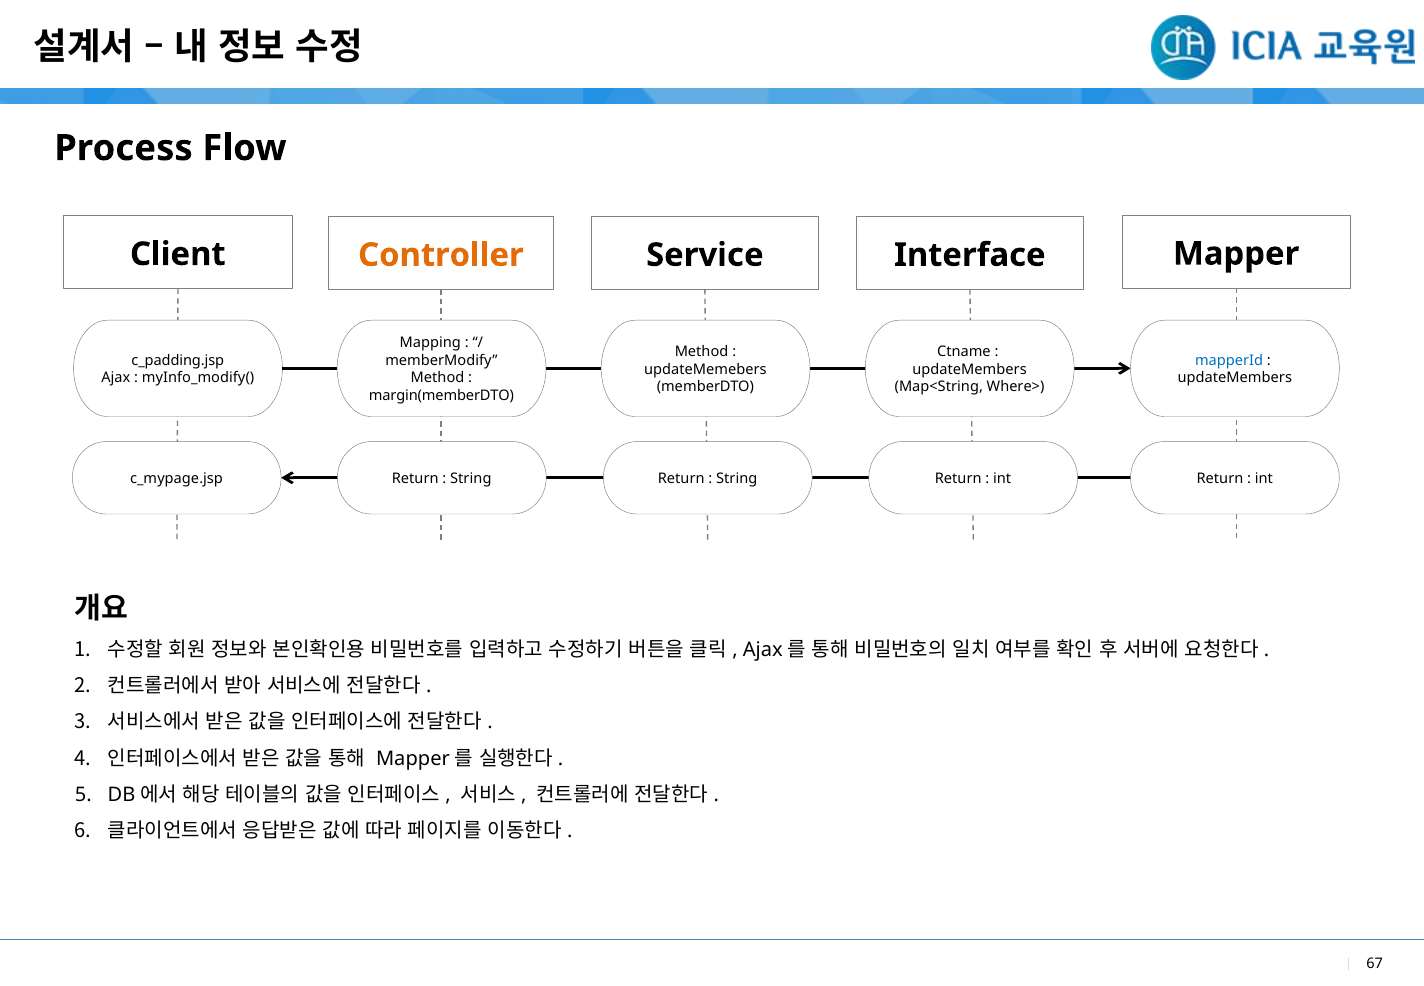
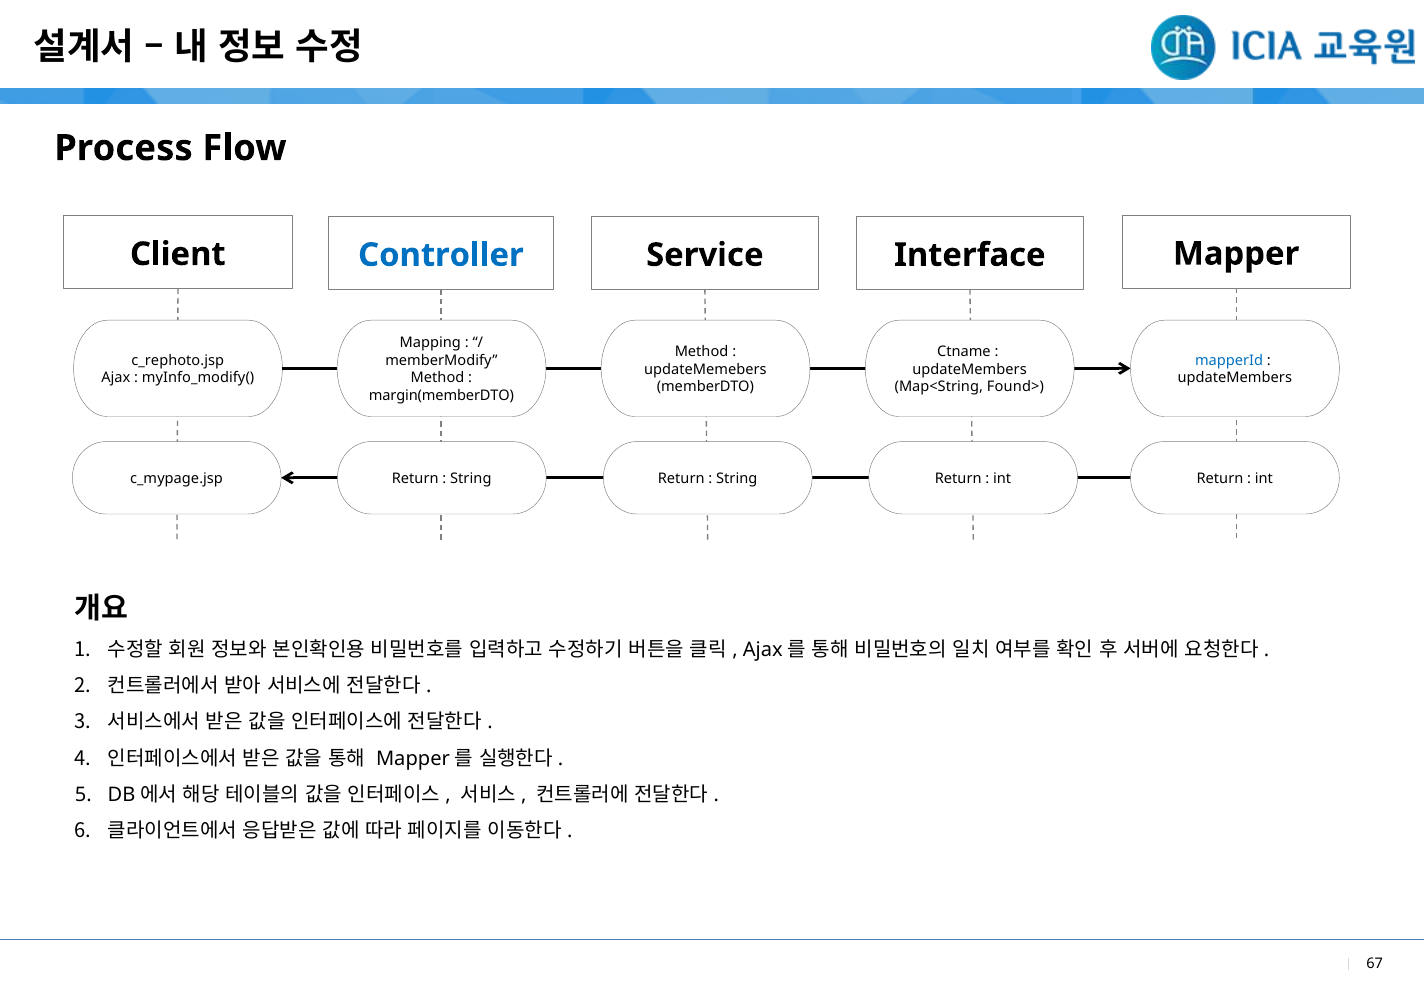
Controller colour: orange -> blue
c_padding.jsp: c_padding.jsp -> c_rephoto.jsp
Where>: Where> -> Found>
